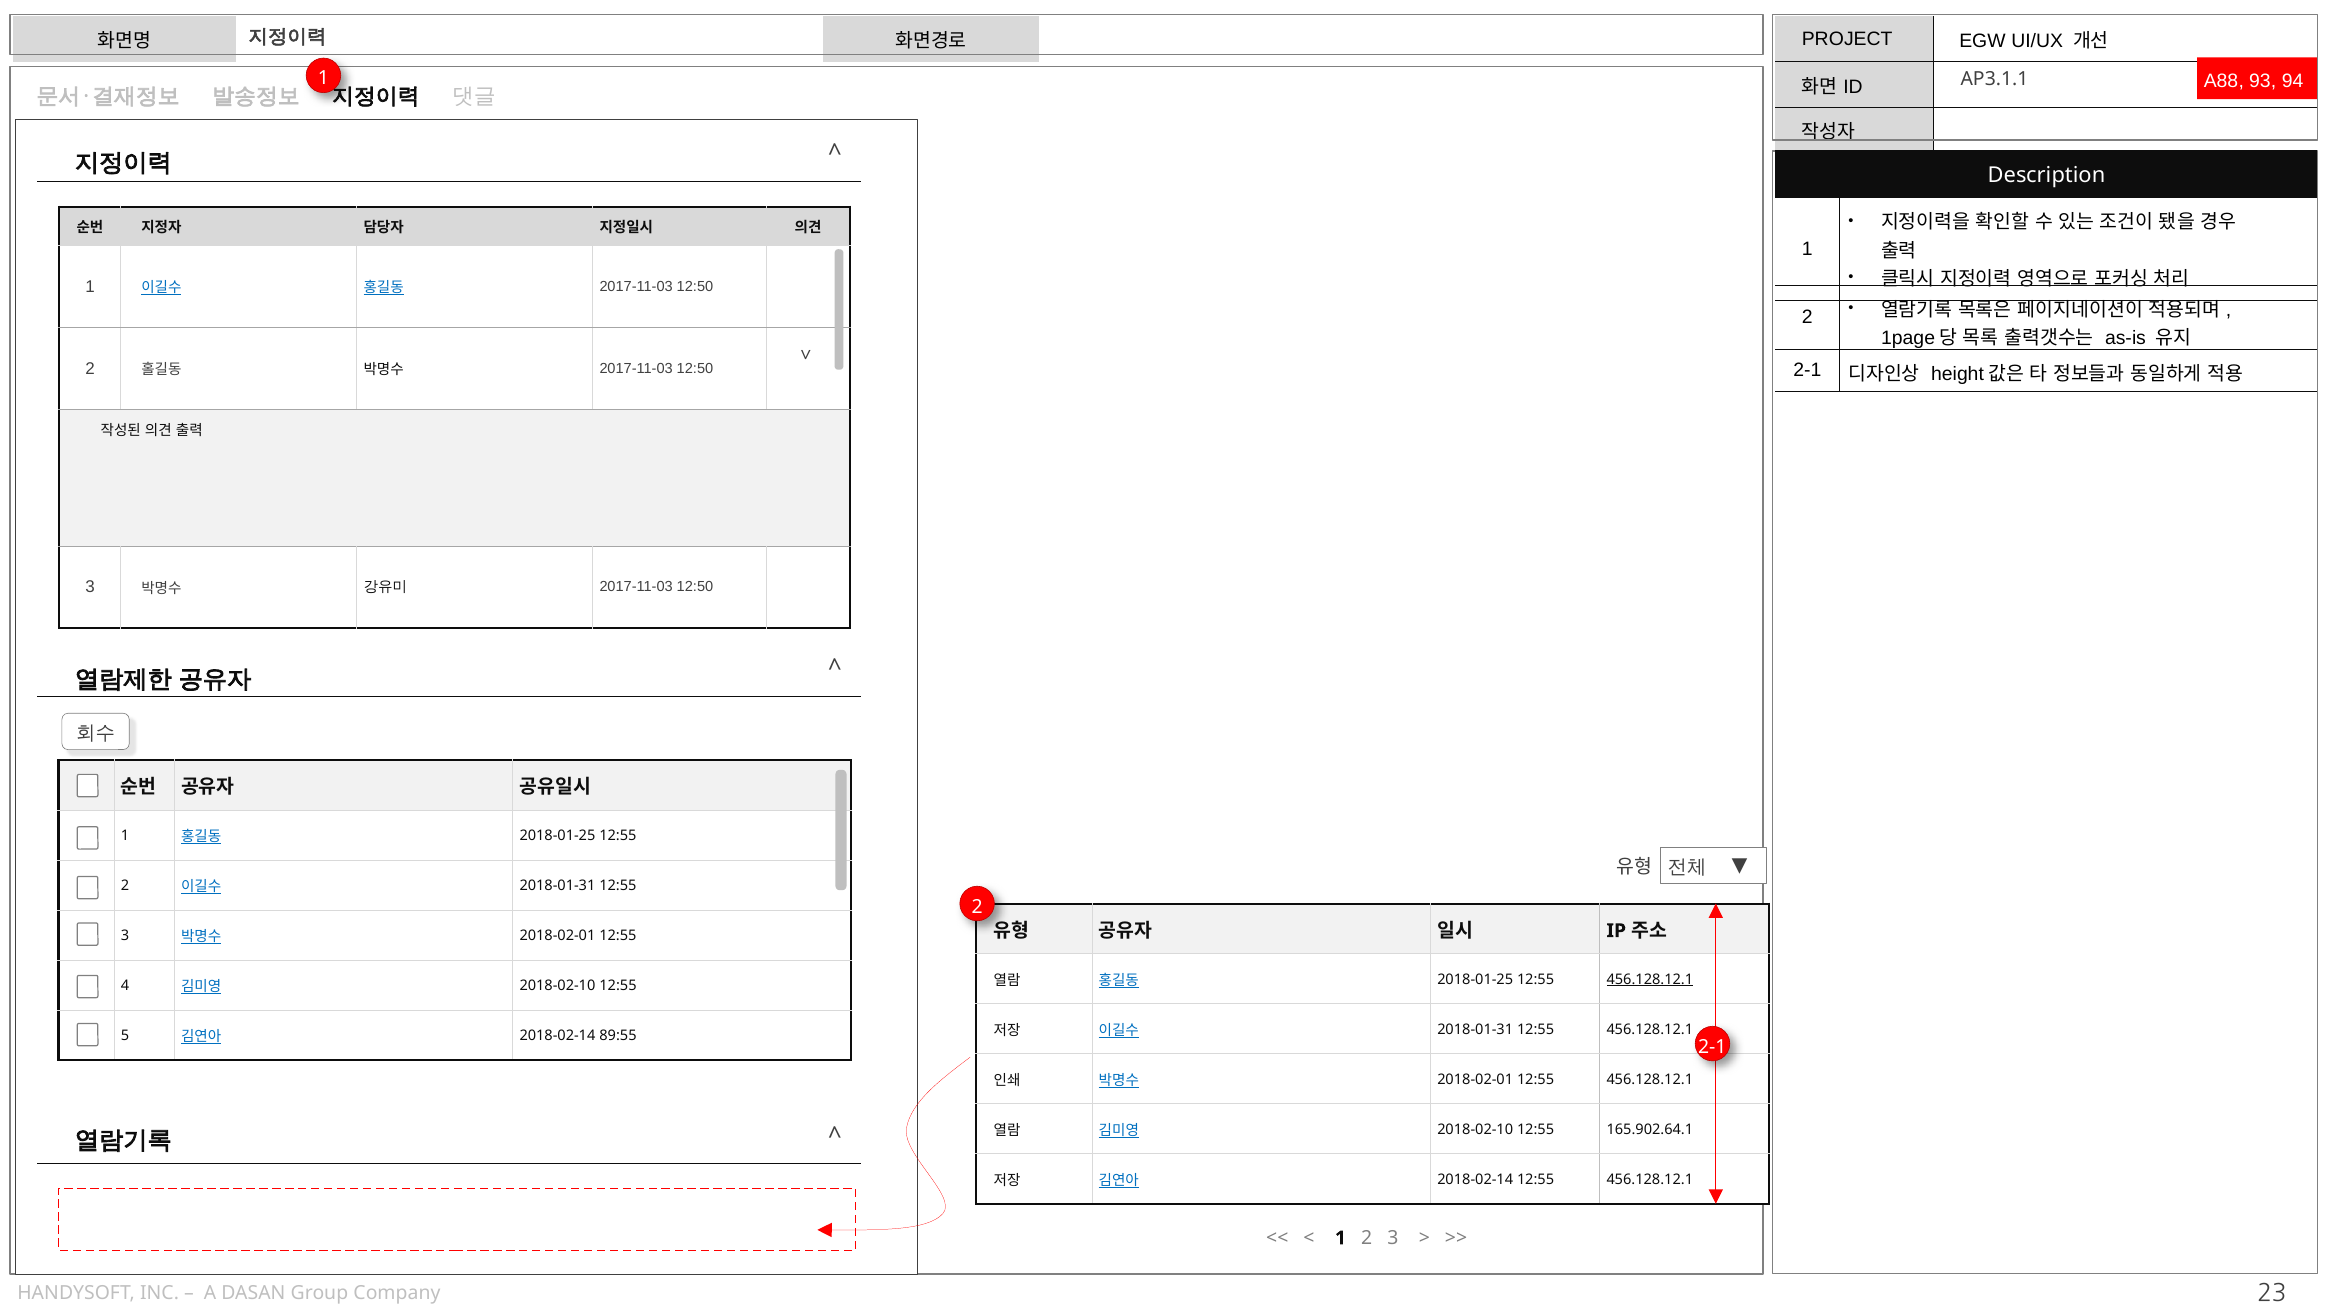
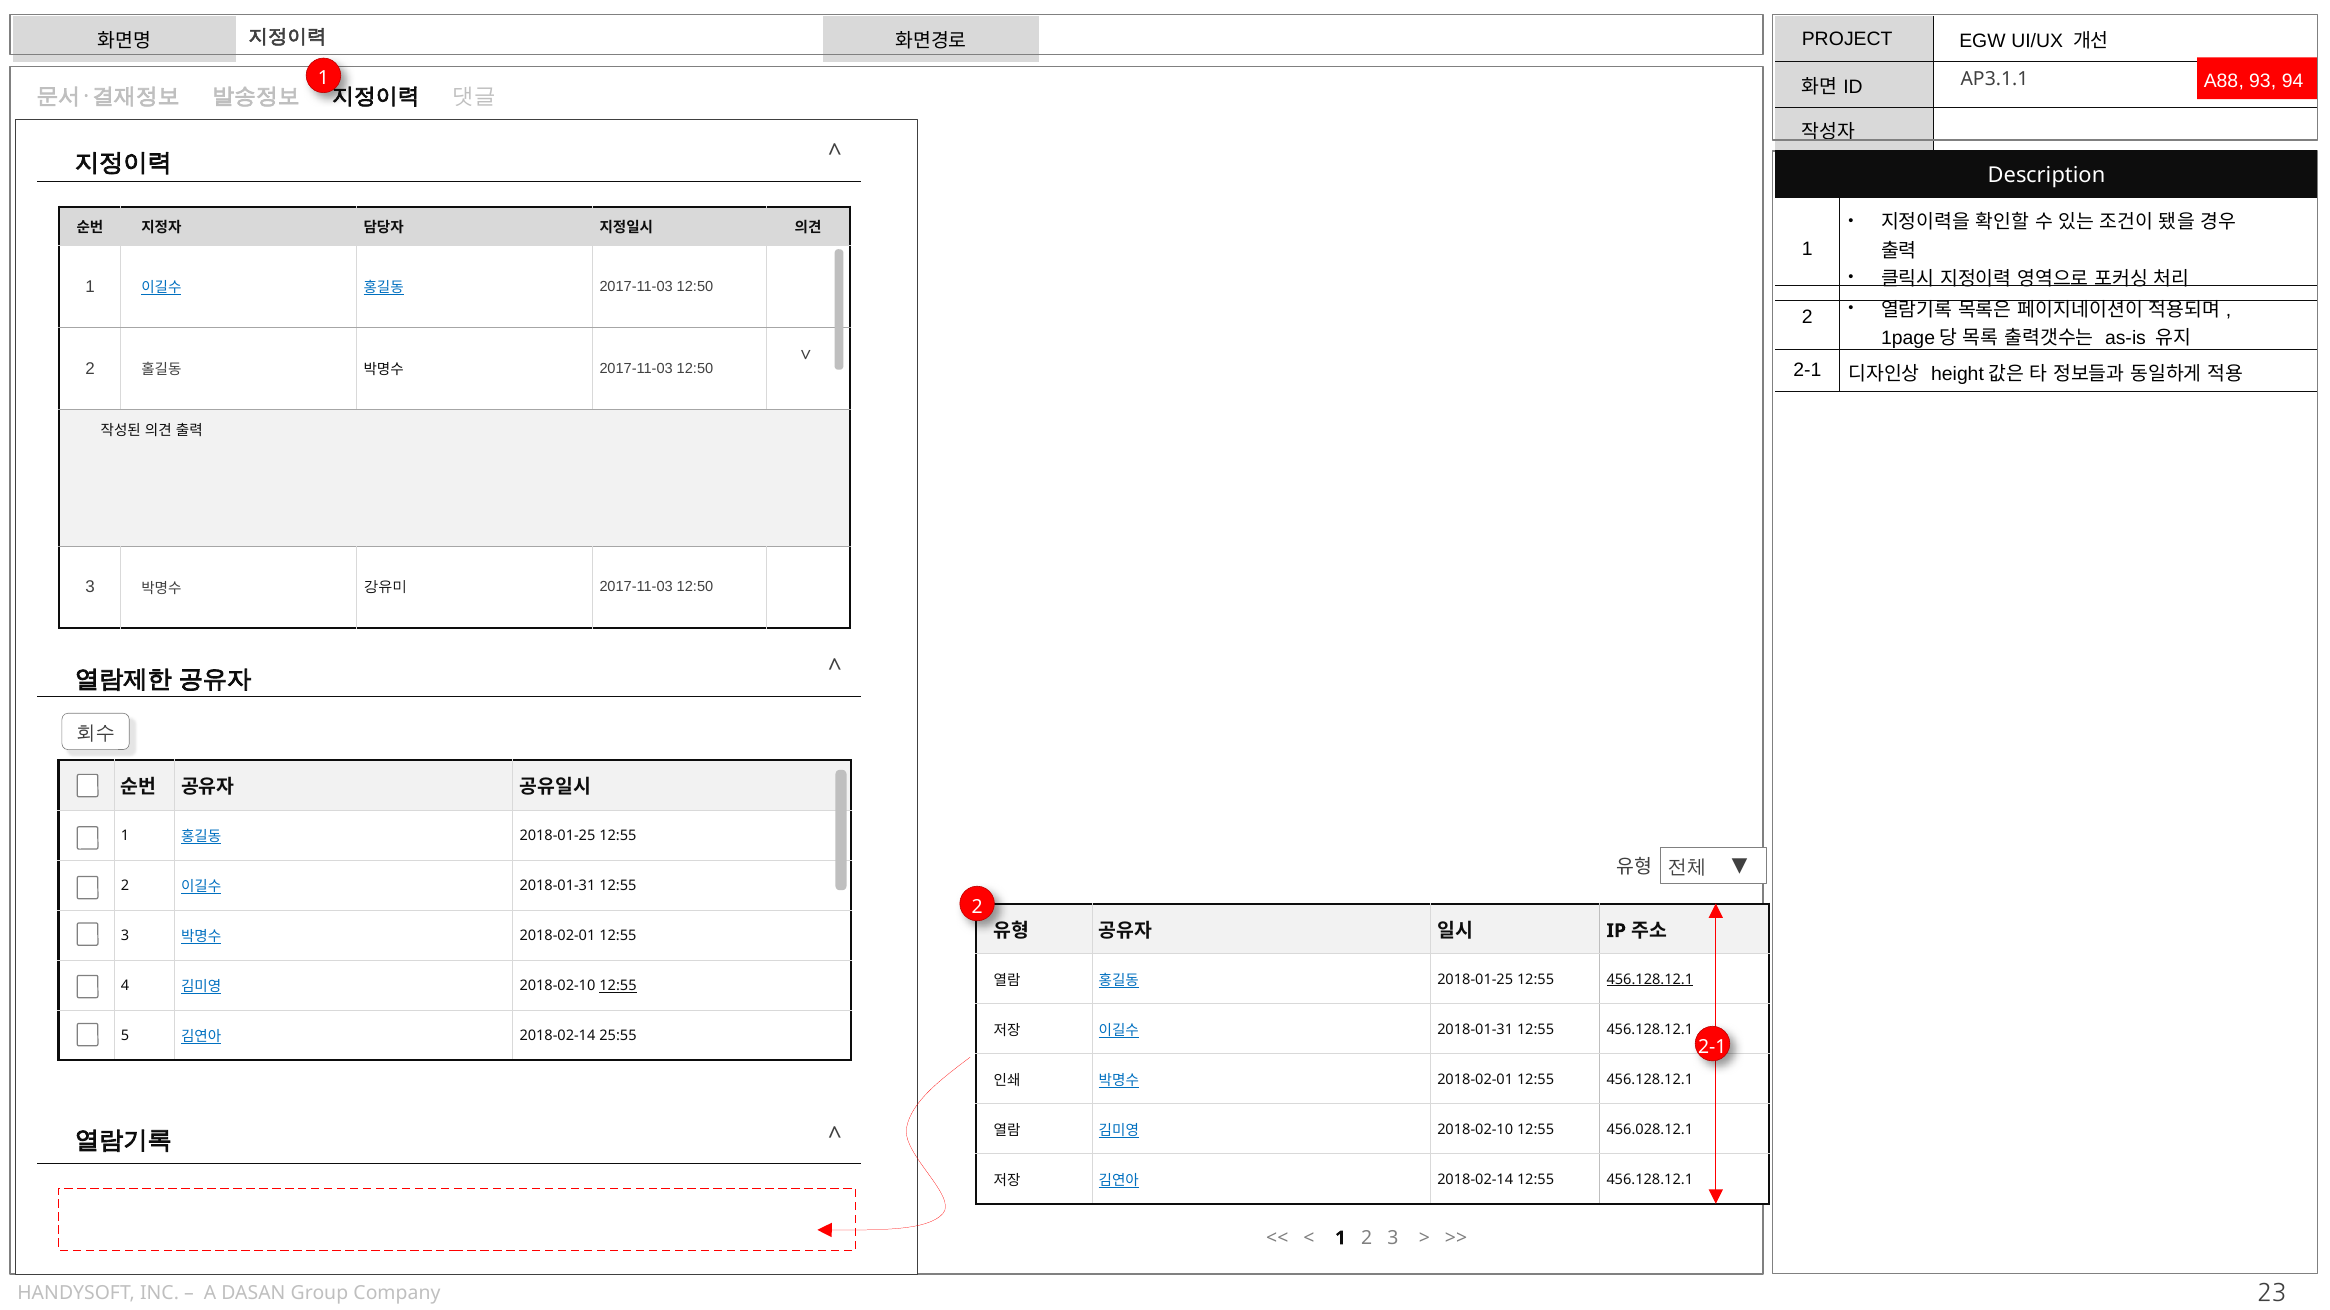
12:55 at (618, 986) underline: none -> present
89:55: 89:55 -> 25:55
165.902.64.1: 165.902.64.1 -> 456.028.12.1
